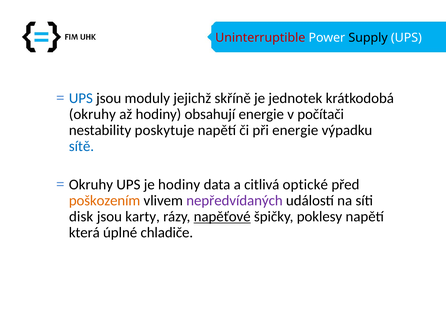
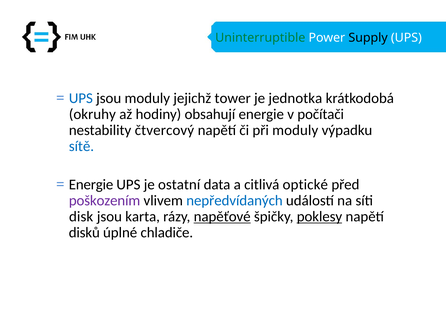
Uninterruptible colour: red -> green
skříně: skříně -> tower
jednotek: jednotek -> jednotka
poskytuje: poskytuje -> čtvercový
při energie: energie -> moduly
Okruhy at (91, 184): Okruhy -> Energie
je hodiny: hodiny -> ostatní
poškozením colour: orange -> purple
nepředvídaných colour: purple -> blue
karty: karty -> karta
poklesy underline: none -> present
která: která -> disků
